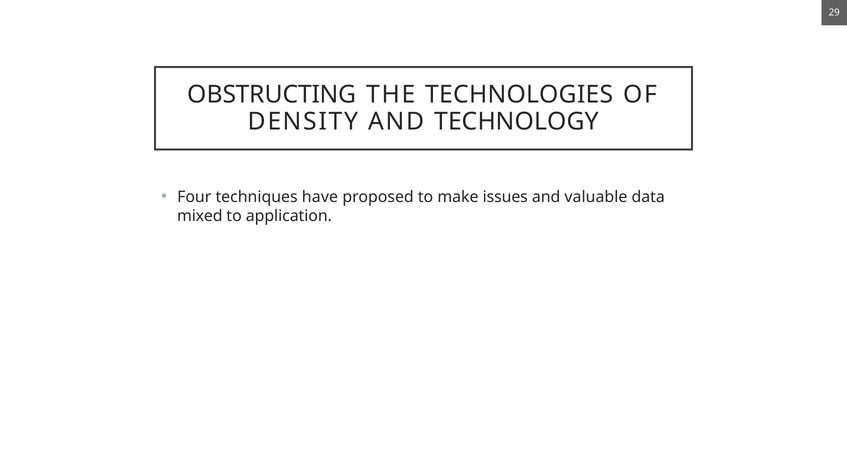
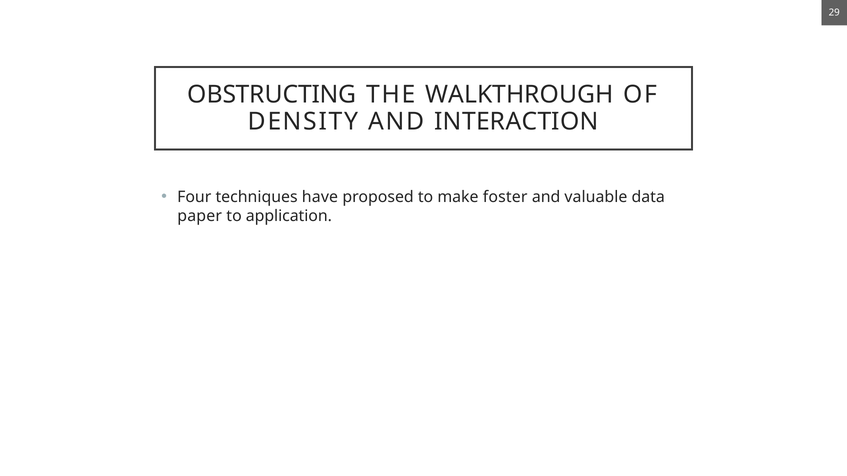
TECHNOLOGIES: TECHNOLOGIES -> WALKTHROUGH
TECHNOLOGY: TECHNOLOGY -> INTERACTION
issues: issues -> foster
mixed: mixed -> paper
